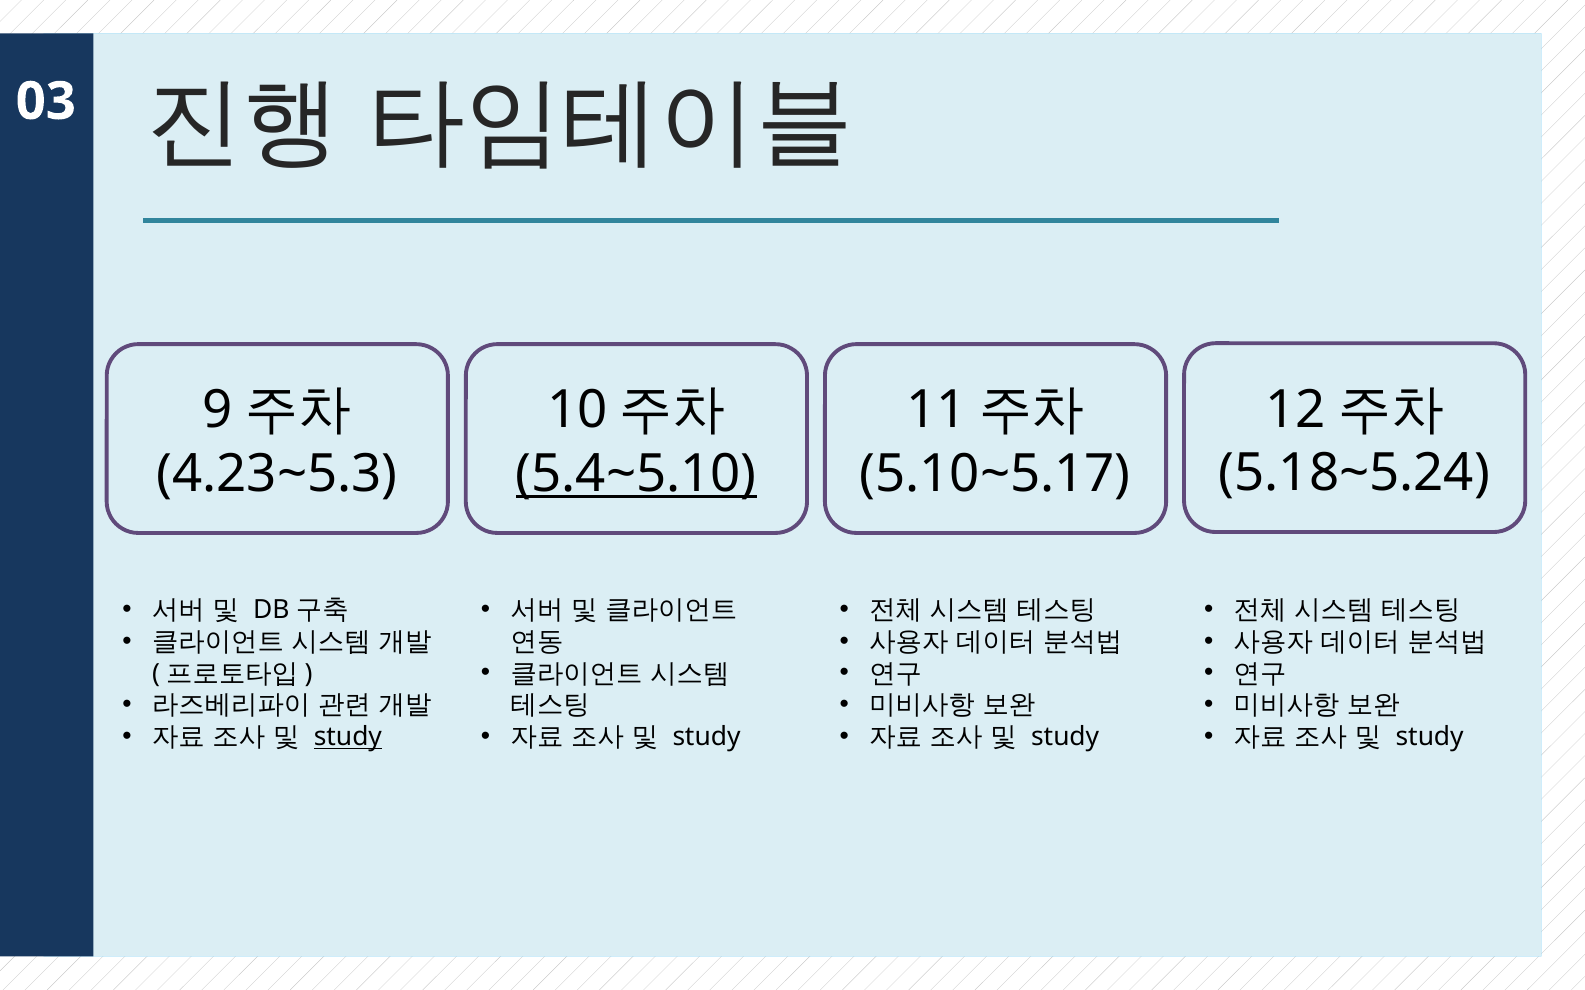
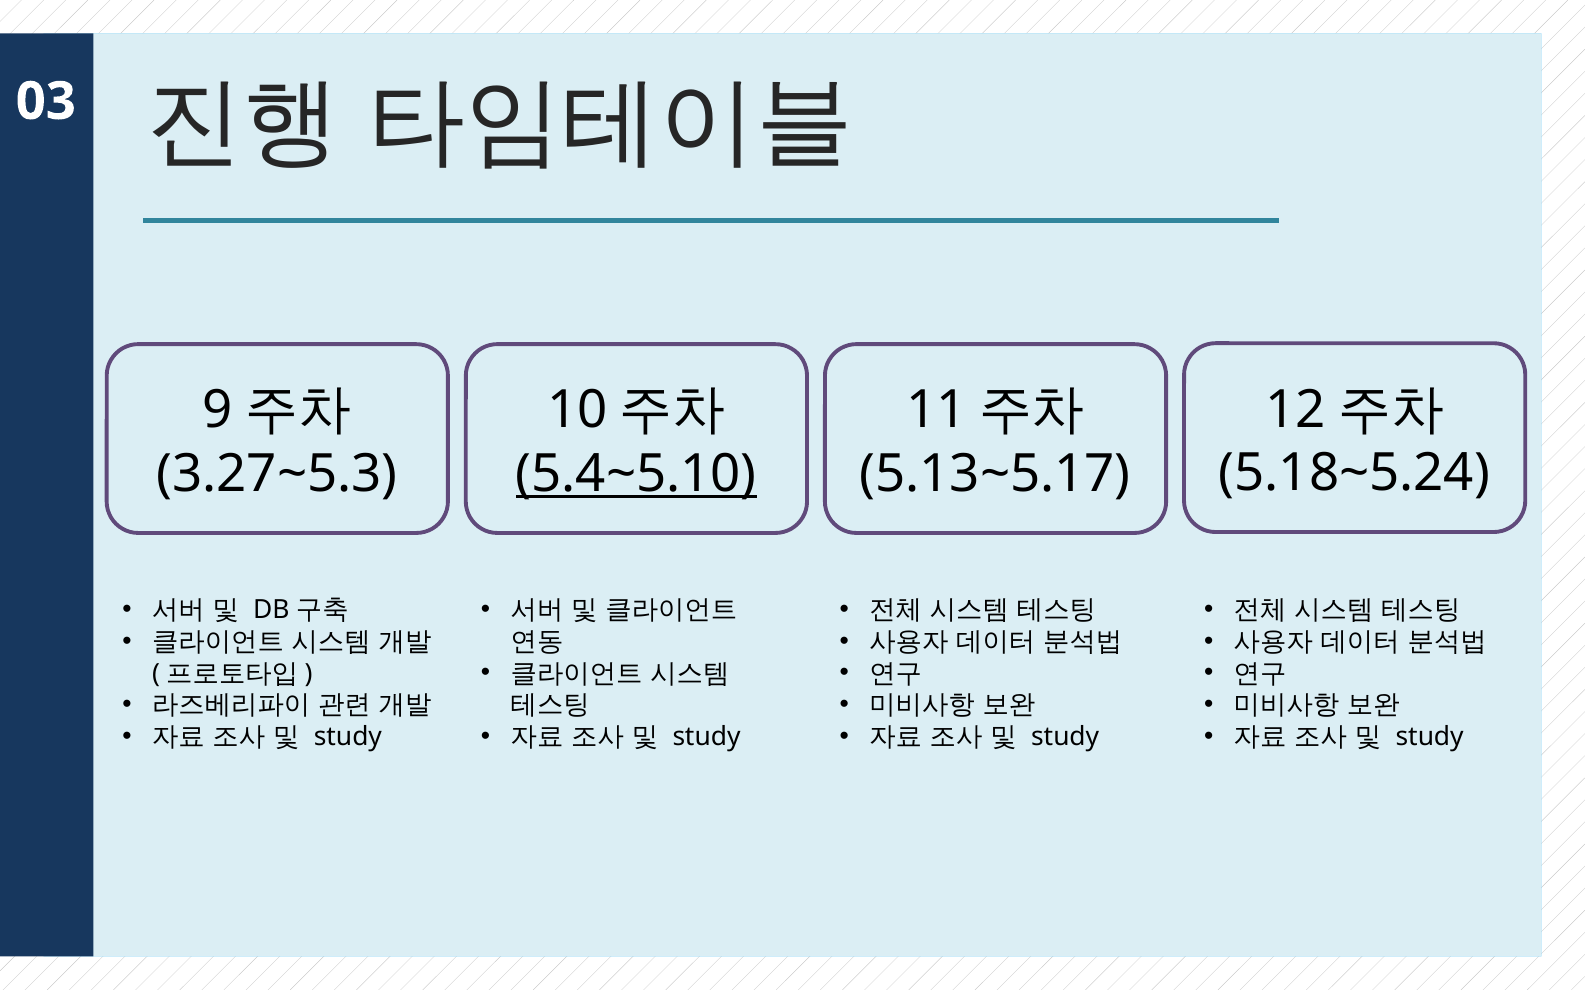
4.23~5.3: 4.23~5.3 -> 3.27~5.3
5.10~5.17: 5.10~5.17 -> 5.13~5.17
study at (348, 737) underline: present -> none
